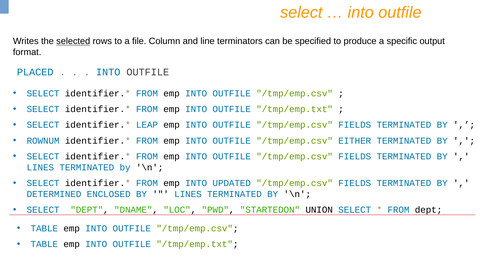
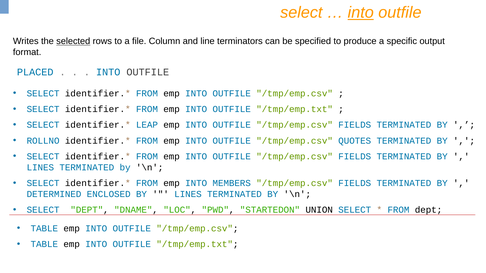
into at (361, 13) underline: none -> present
ROWNUM: ROWNUM -> ROLLNO
EITHER: EITHER -> QUOTES
UPDATED: UPDATED -> MEMBERS
